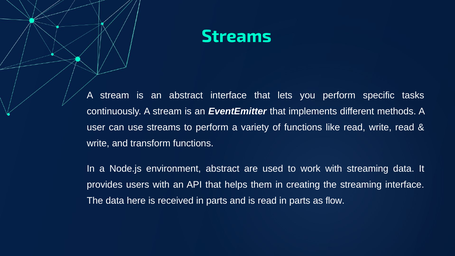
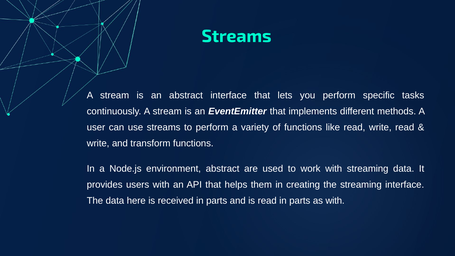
as flow: flow -> with
